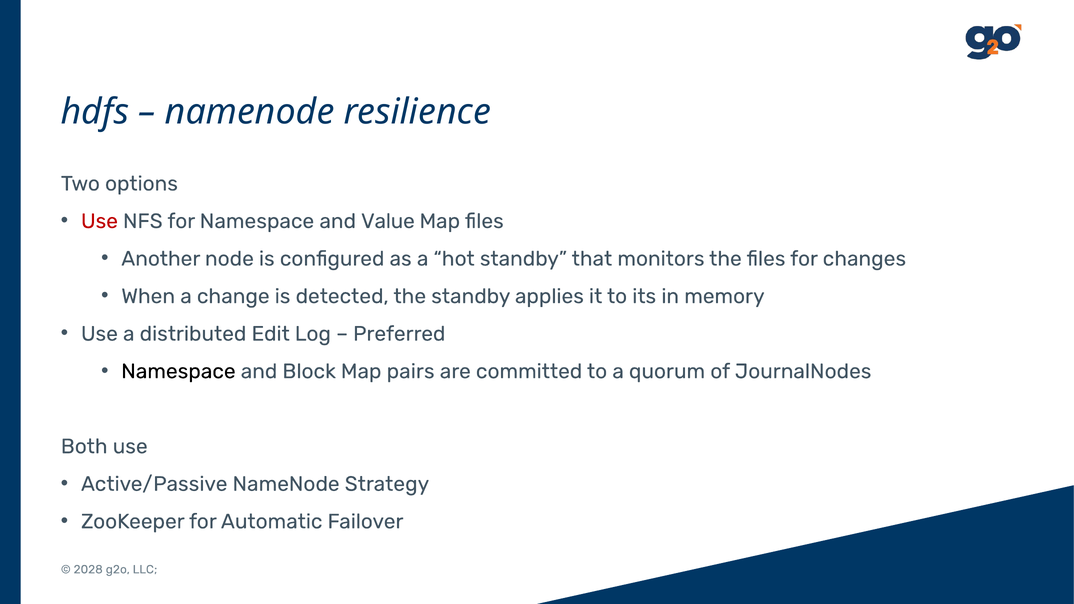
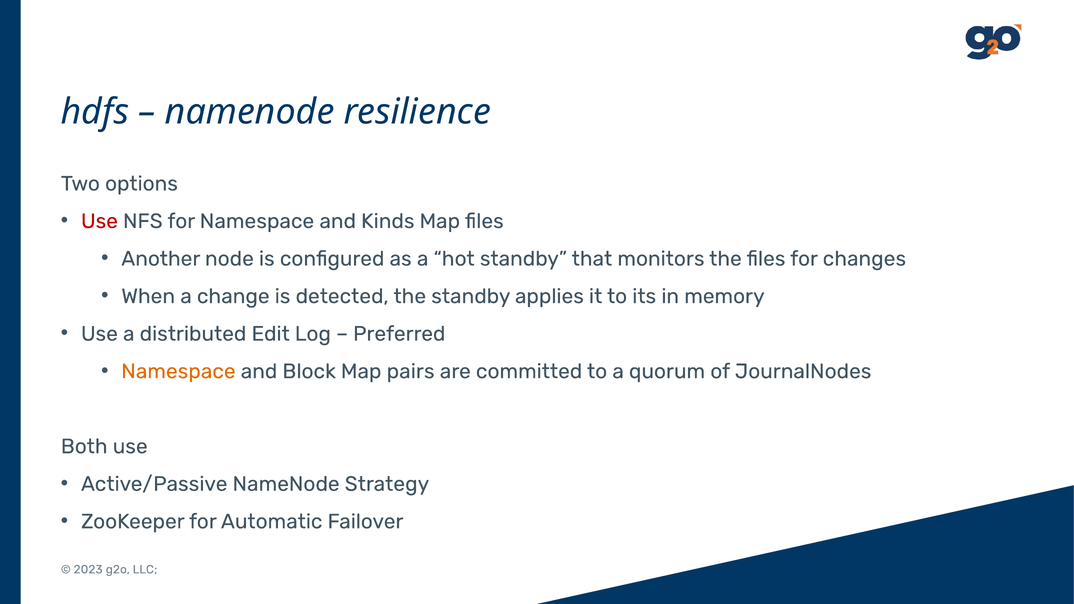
Value: Value -> Kinds
Namespace at (178, 371) colour: black -> orange
2028: 2028 -> 2023
